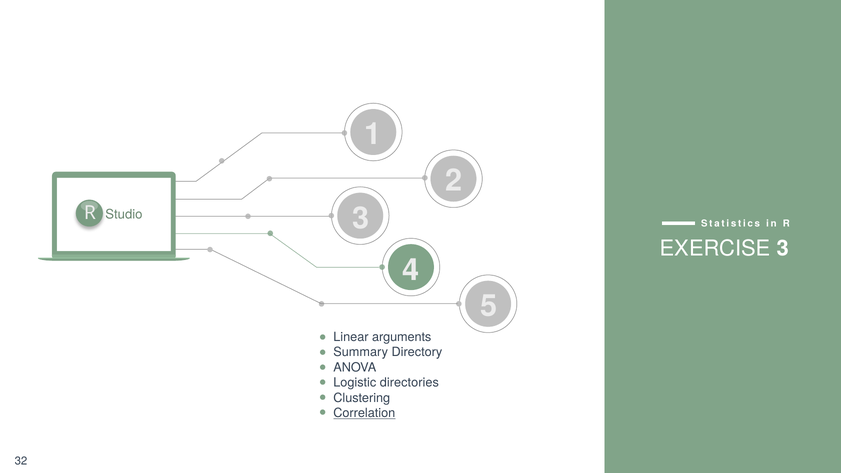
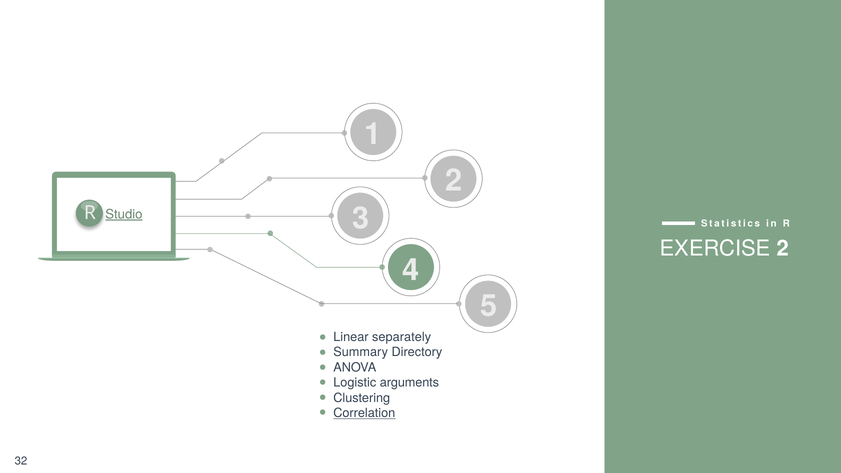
Studio underline: none -> present
EXERCISE 3: 3 -> 2
arguments: arguments -> separately
directories: directories -> arguments
